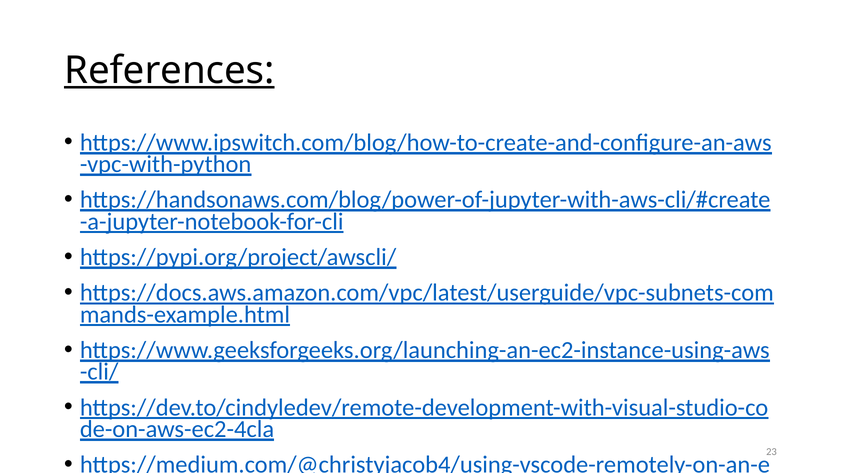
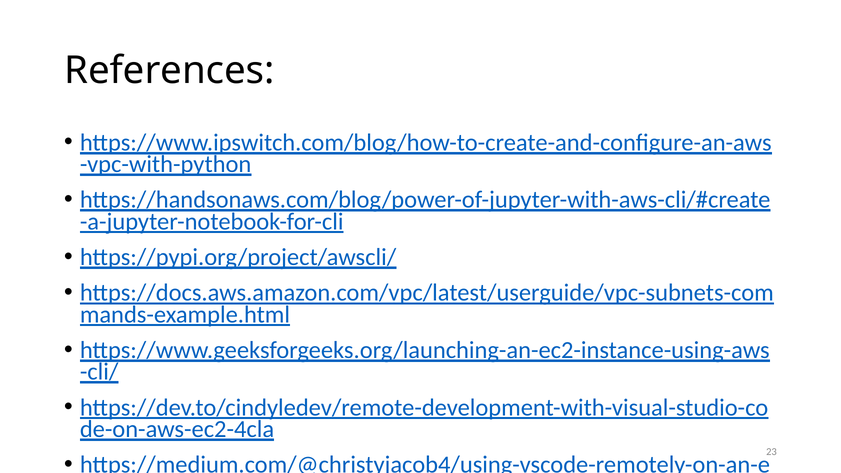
References underline: present -> none
